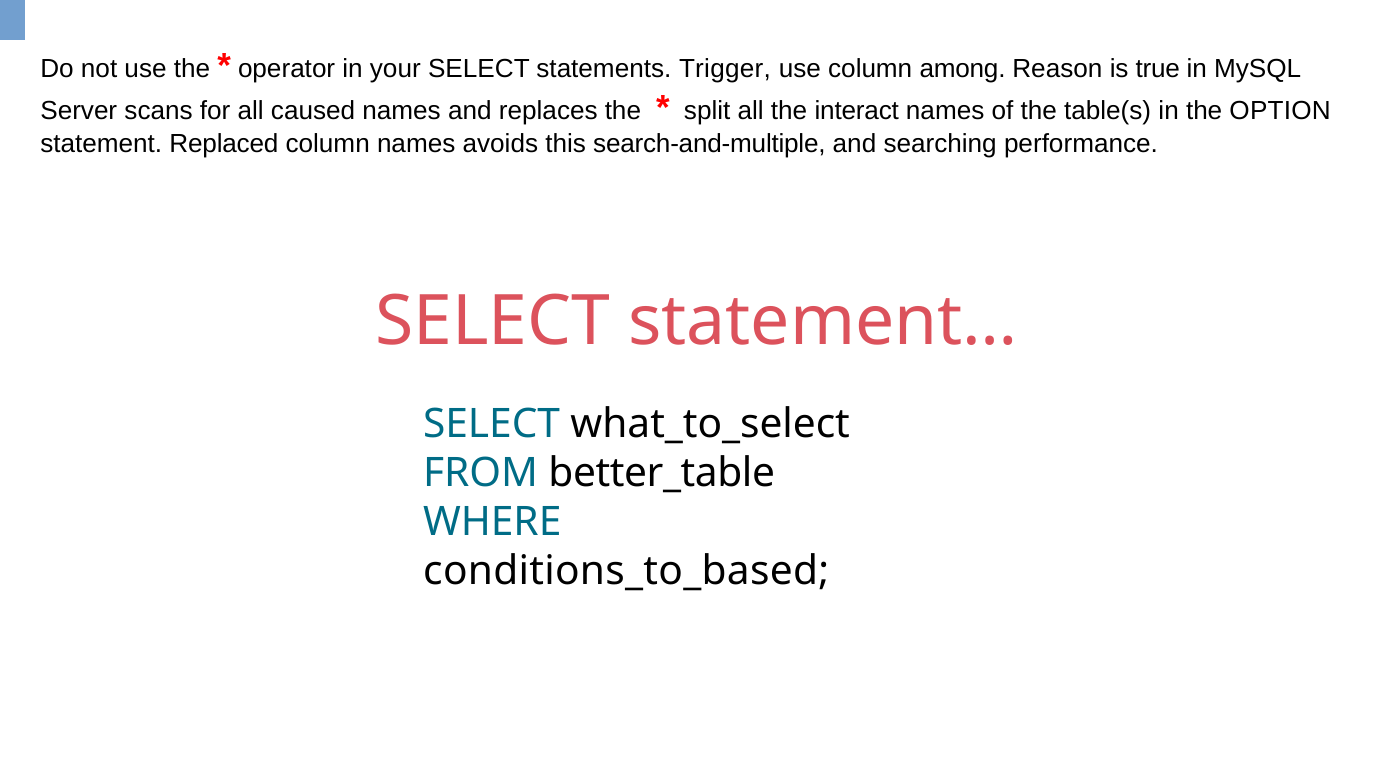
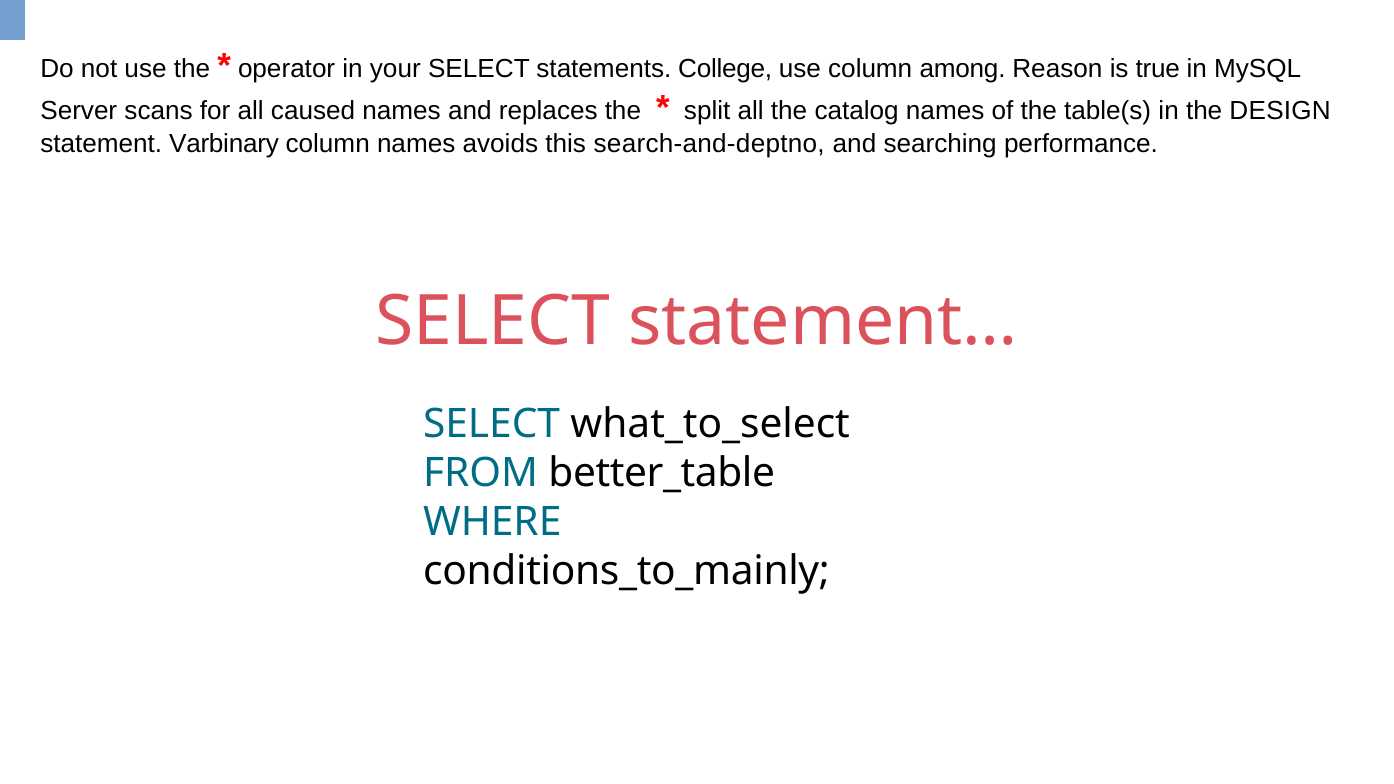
Trigger: Trigger -> College
interact: interact -> catalog
OPTION: OPTION -> DESIGN
Replaced: Replaced -> Varbinary
search-and-multiple: search-and-multiple -> search-and-deptno
conditions_to_based: conditions_to_based -> conditions_to_mainly
